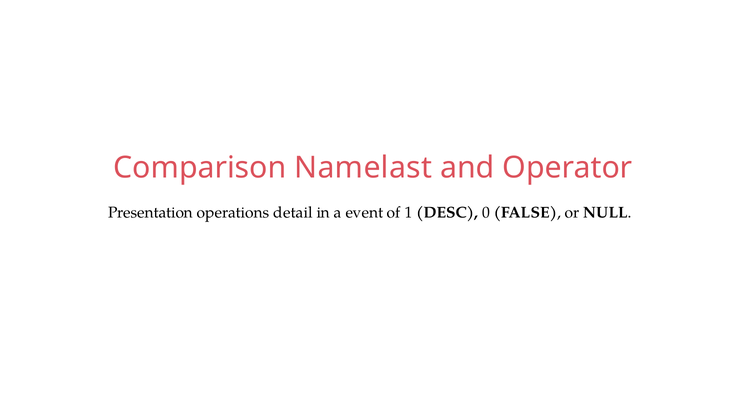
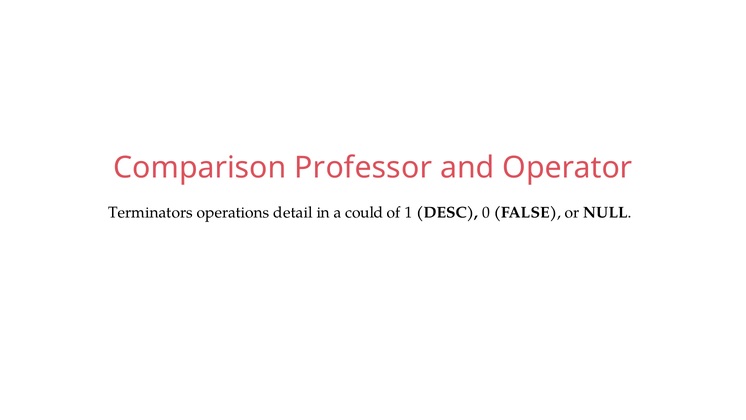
Namelast: Namelast -> Professor
Presentation: Presentation -> Terminators
event: event -> could
